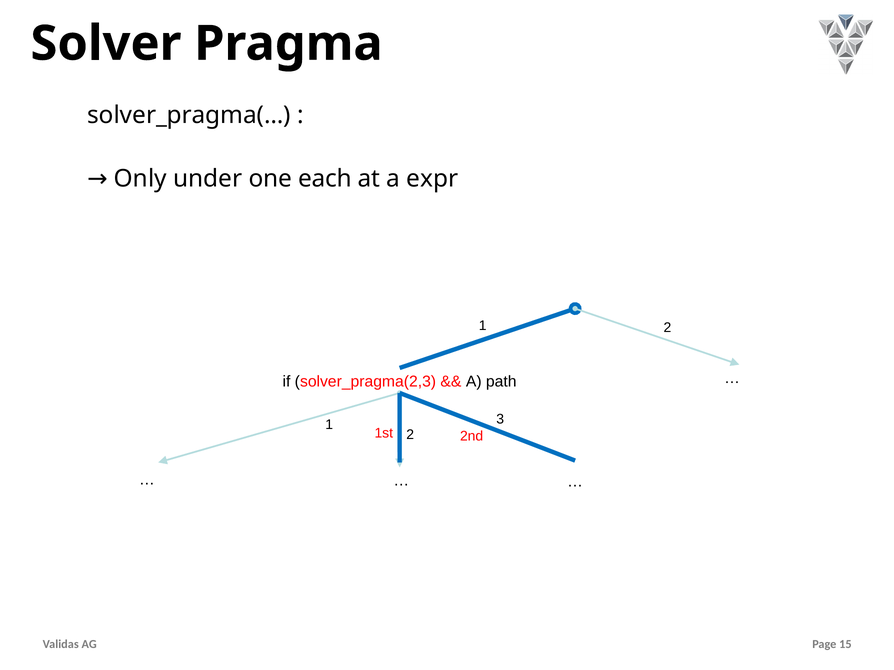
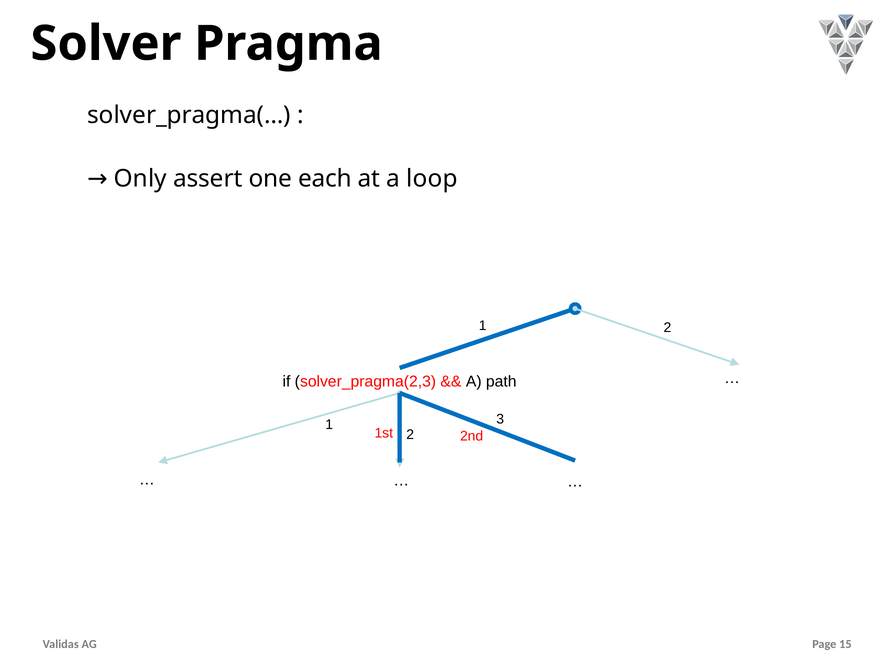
under: under -> assert
expr: expr -> loop
